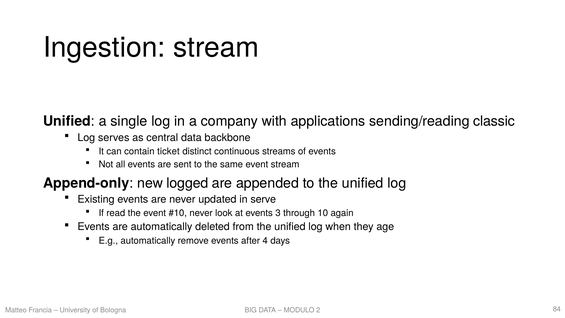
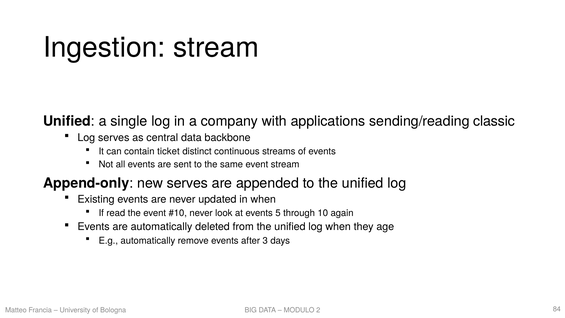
new logged: logged -> serves
in serve: serve -> when
3: 3 -> 5
4: 4 -> 3
